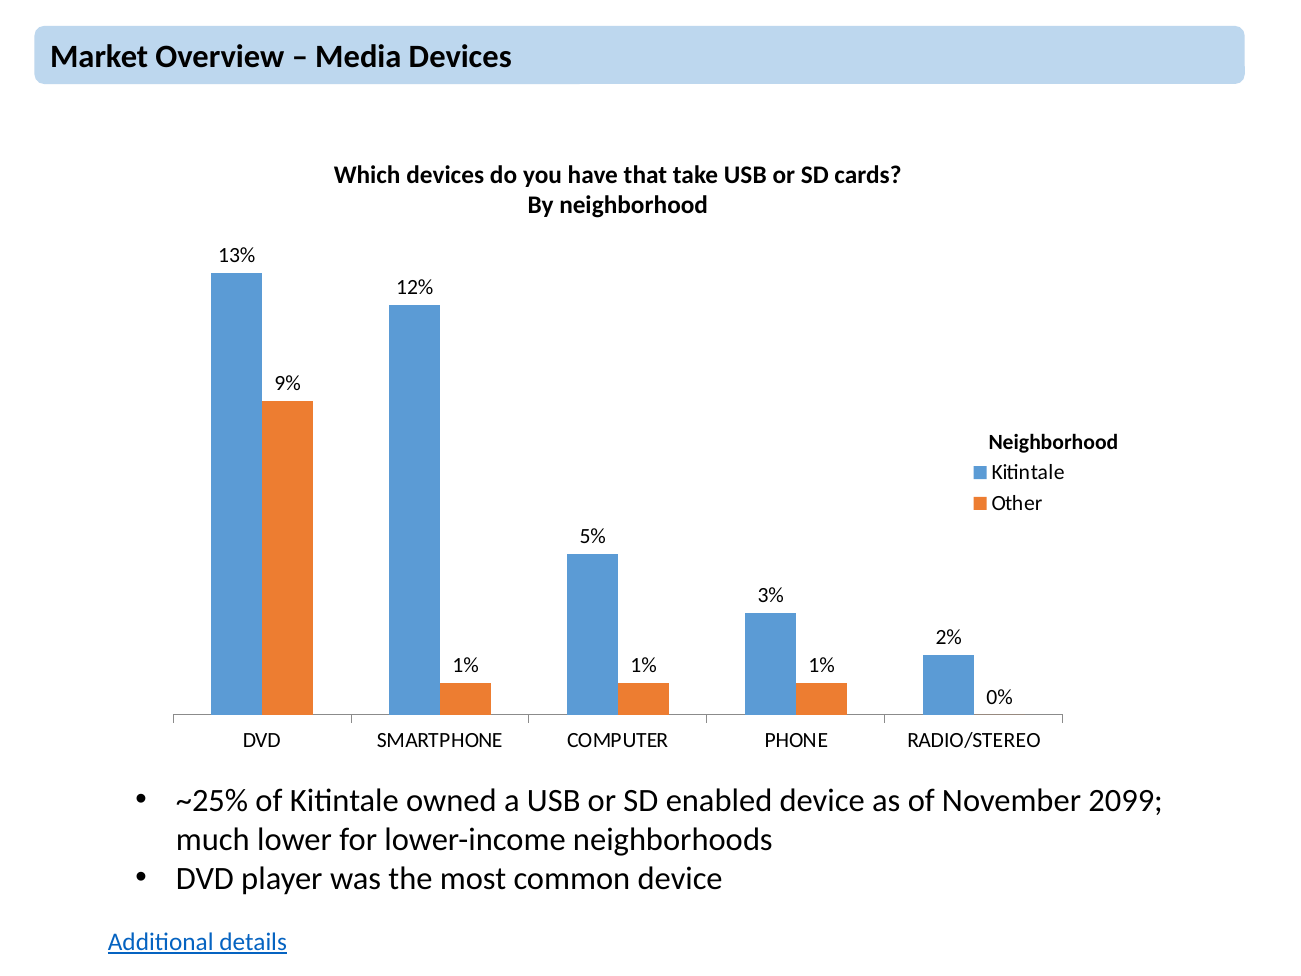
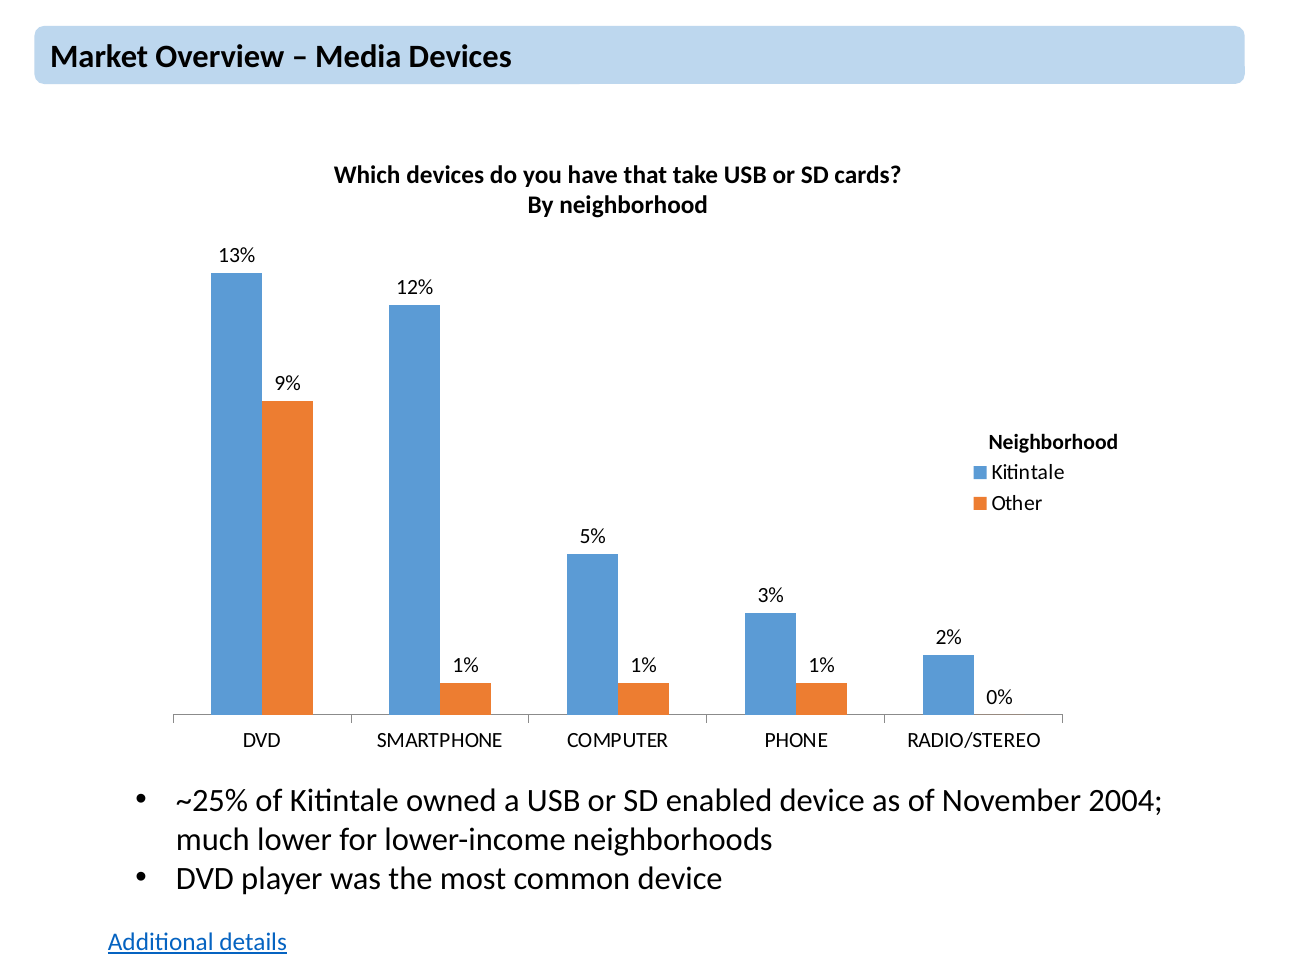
2099: 2099 -> 2004
